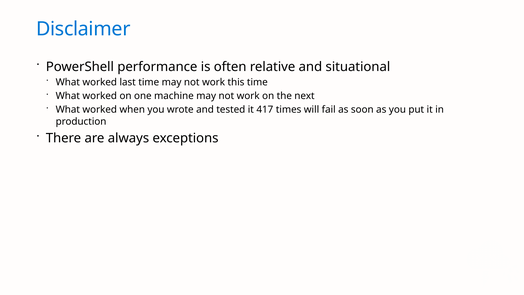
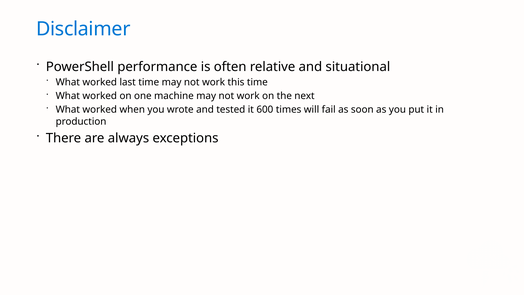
417: 417 -> 600
